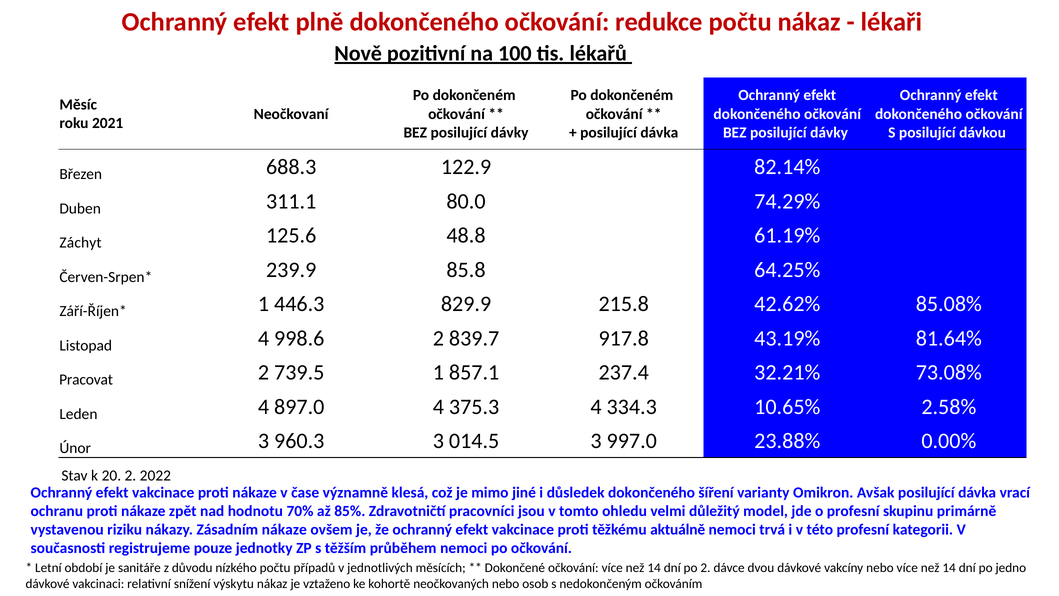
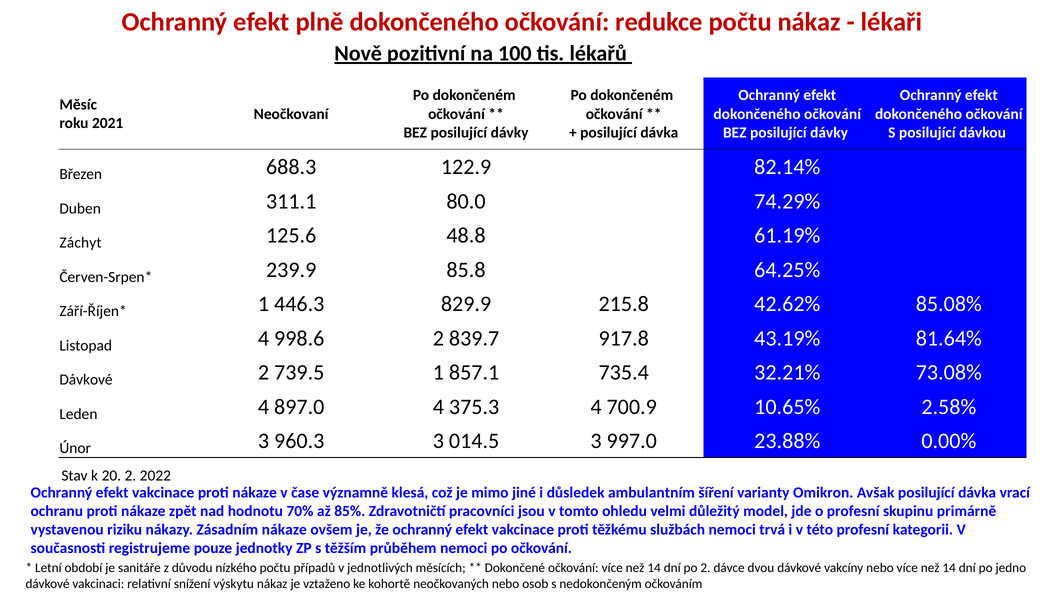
Pracovat at (86, 380): Pracovat -> Dávkové
237.4: 237.4 -> 735.4
334.3: 334.3 -> 700.9
důsledek dokončeného: dokončeného -> ambulantním
aktuálně: aktuálně -> službách
